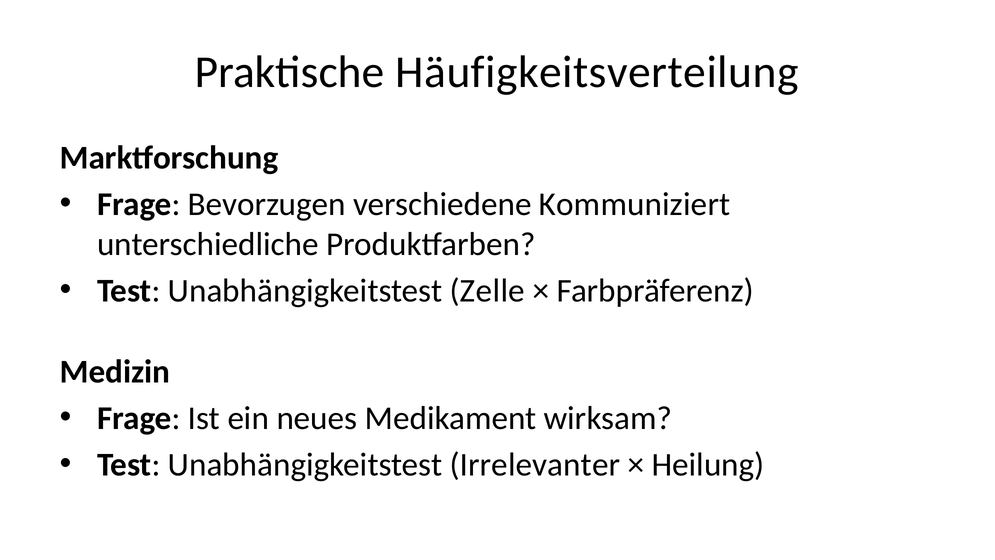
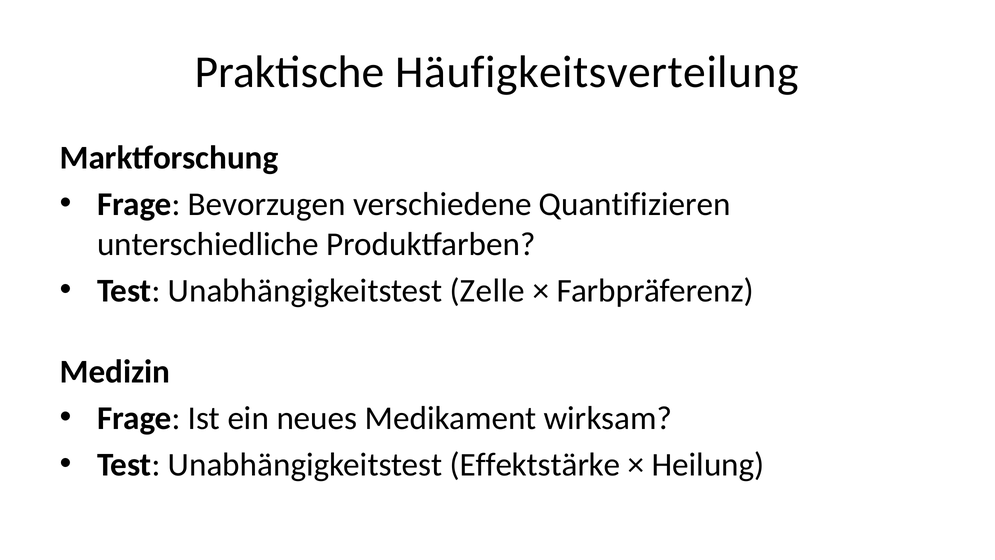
Kommuniziert: Kommuniziert -> Quantifizieren
Irrelevanter: Irrelevanter -> Effektstärke
